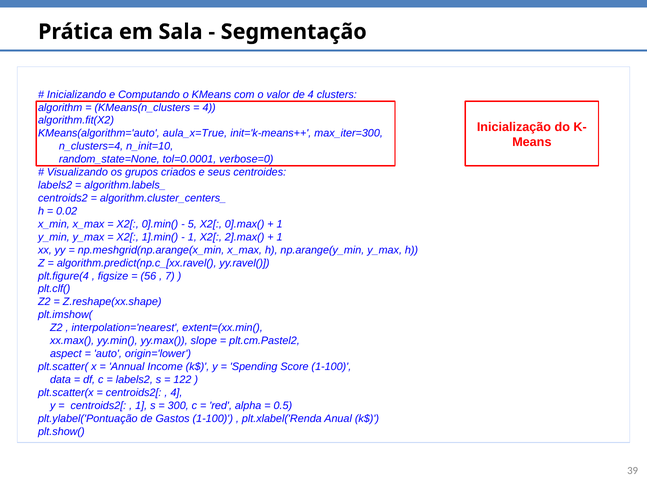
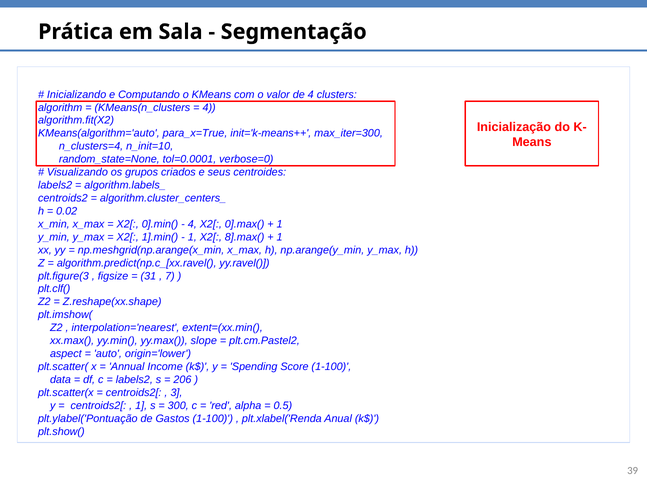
aula_x=True: aula_x=True -> para_x=True
5 at (192, 224): 5 -> 4
2].max(: 2].max( -> 8].max(
plt.figure(4: plt.figure(4 -> plt.figure(3
56: 56 -> 31
122: 122 -> 206
4 at (176, 392): 4 -> 3
